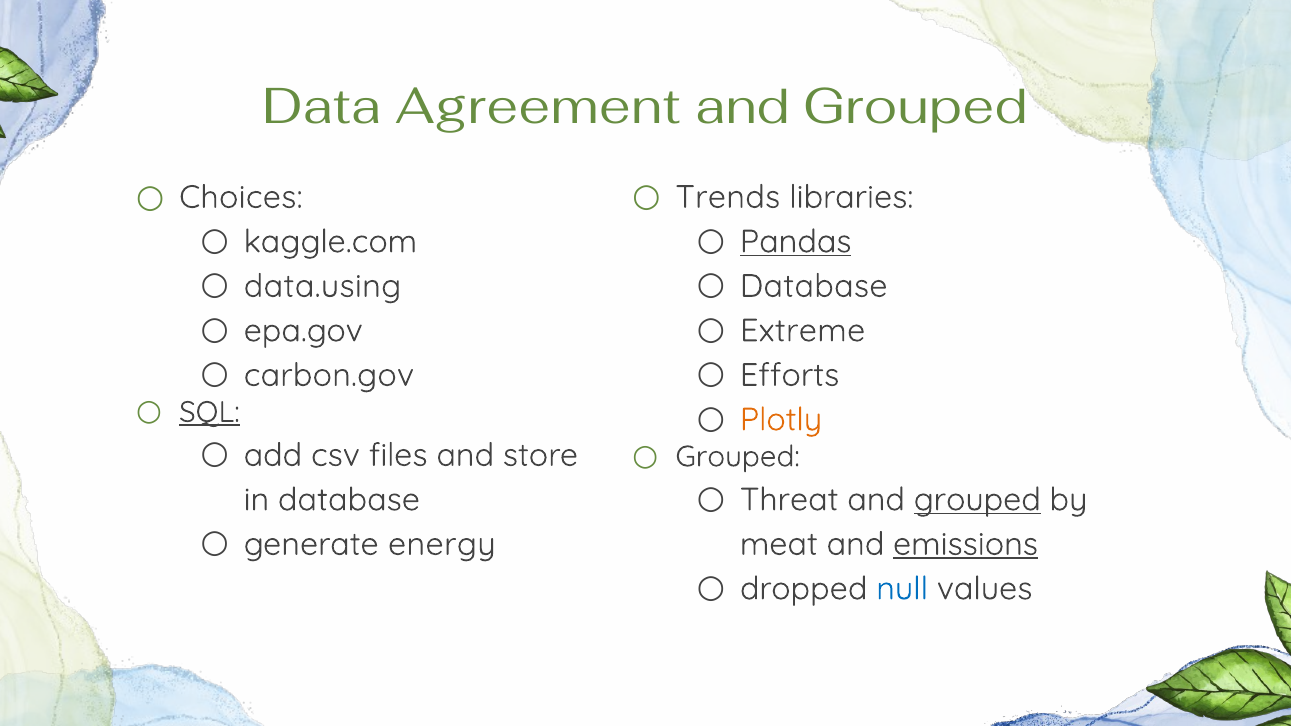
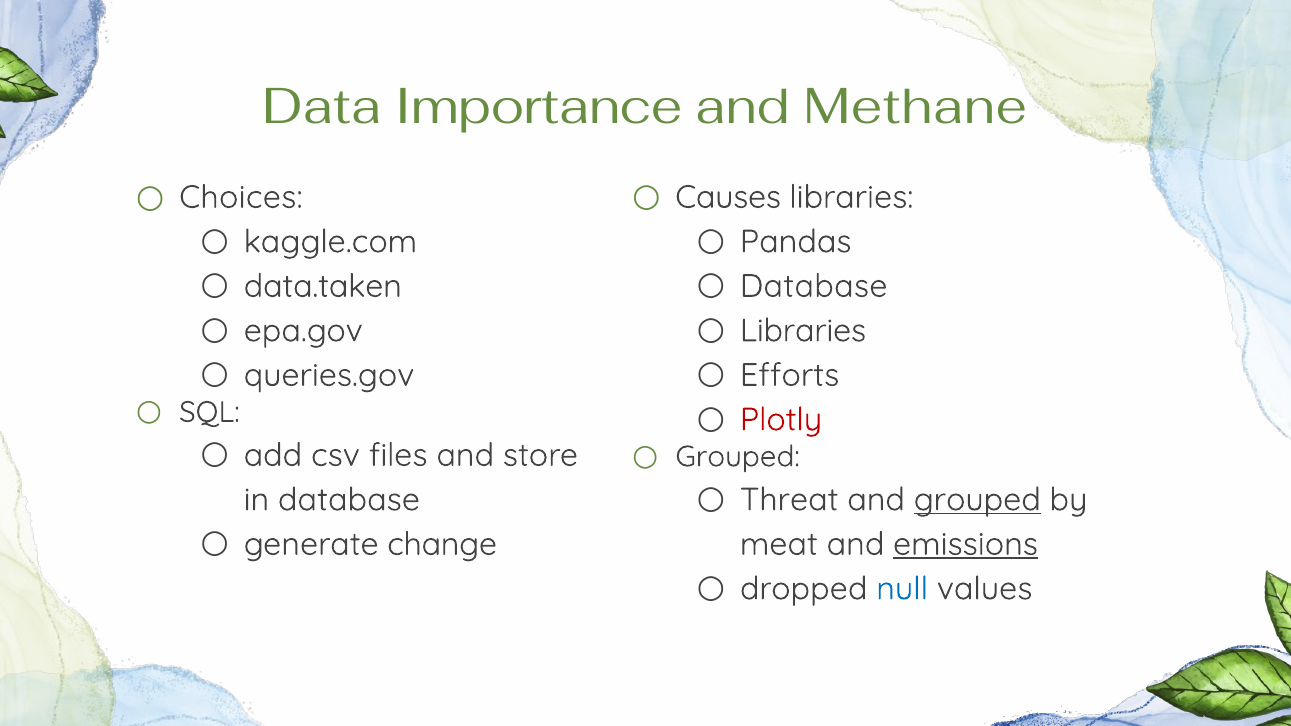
Agreement: Agreement -> Importance
Grouped at (915, 107): Grouped -> Methane
Trends: Trends -> Causes
Pandas underline: present -> none
data.using: data.using -> data.taken
Extreme at (803, 331): Extreme -> Libraries
carbon.gov: carbon.gov -> queries.gov
SQL underline: present -> none
Plotly colour: orange -> red
energy: energy -> change
